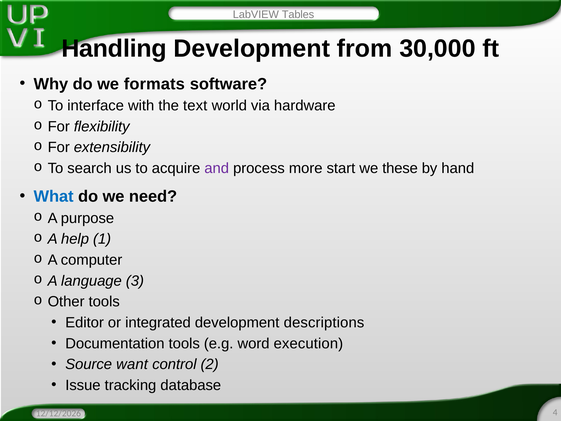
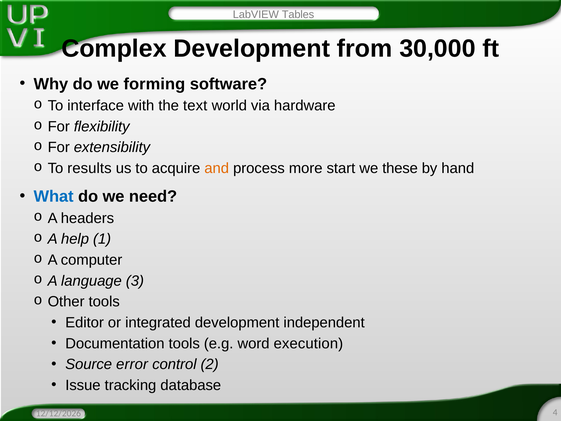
Handling: Handling -> Complex
formats: formats -> forming
search: search -> results
and colour: purple -> orange
purpose: purpose -> headers
descriptions: descriptions -> independent
want: want -> error
